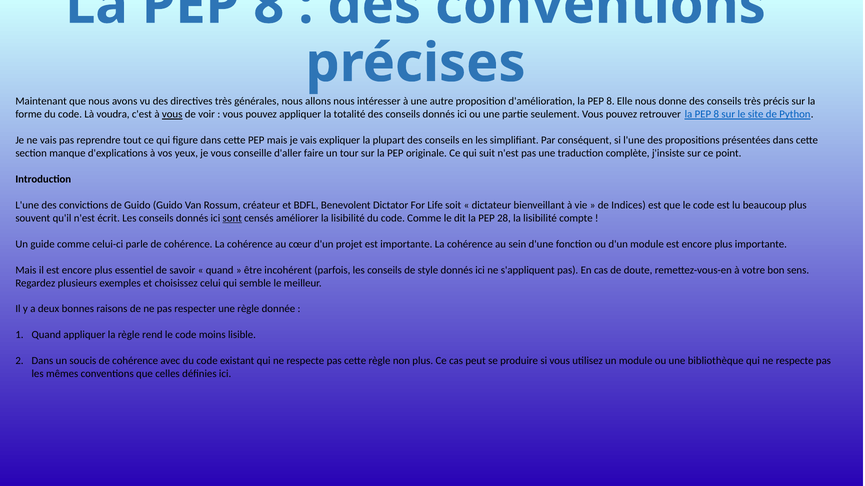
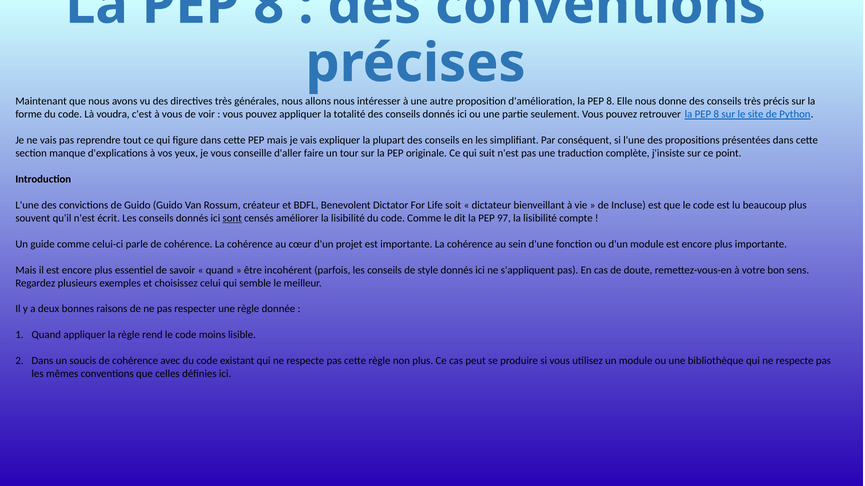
vous at (172, 114) underline: present -> none
Indices: Indices -> Incluse
28: 28 -> 97
